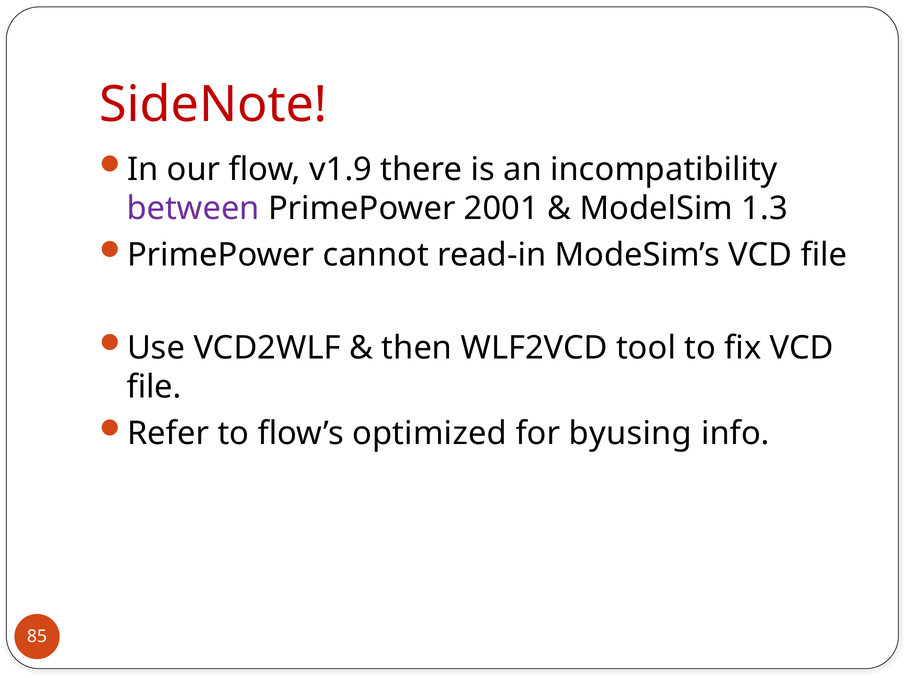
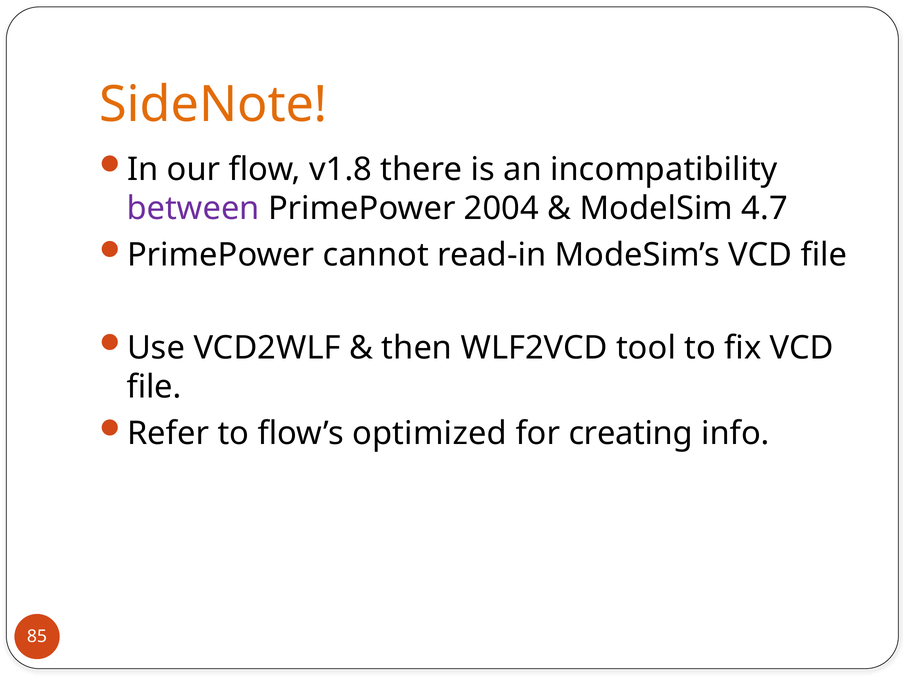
SideNote colour: red -> orange
v1.9: v1.9 -> v1.8
2001: 2001 -> 2004
1.3: 1.3 -> 4.7
byusing: byusing -> creating
